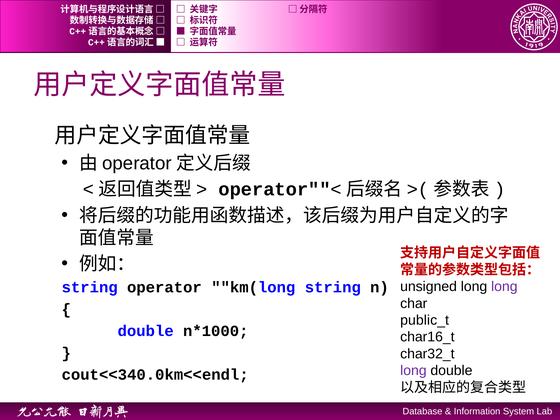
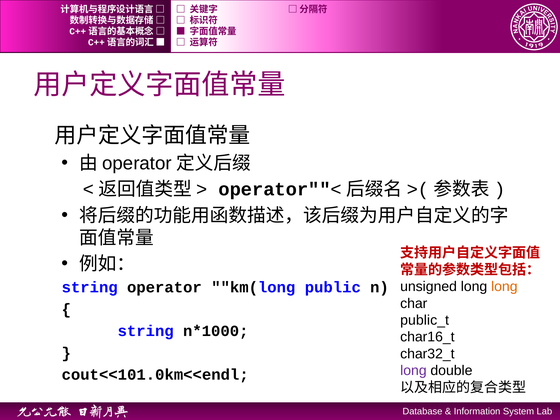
long at (504, 287) colour: purple -> orange
km(long string: string -> public
double at (146, 331): double -> string
cout<<340.0km<<endl: cout<<340.0km<<endl -> cout<<101.0km<<endl
